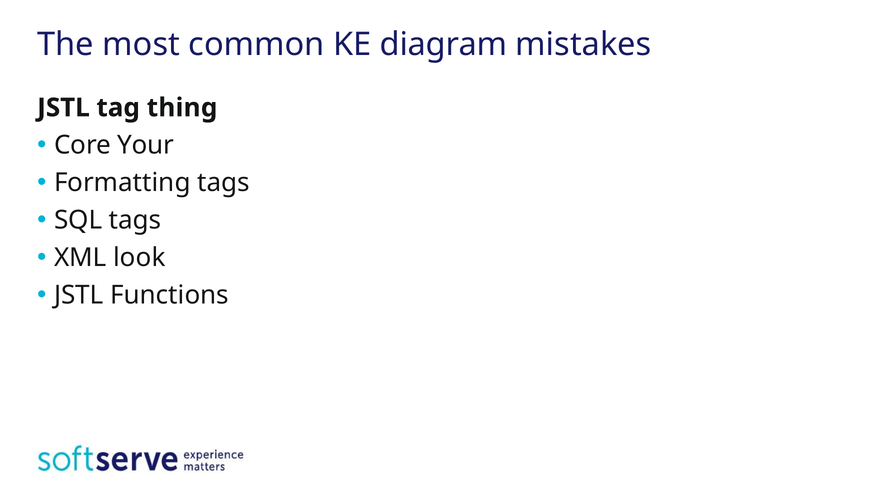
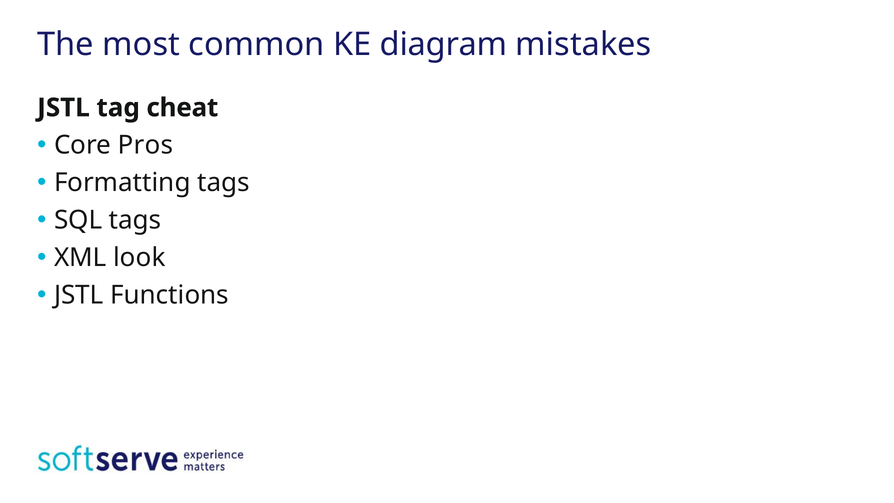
thing: thing -> cheat
Your: Your -> Pros
